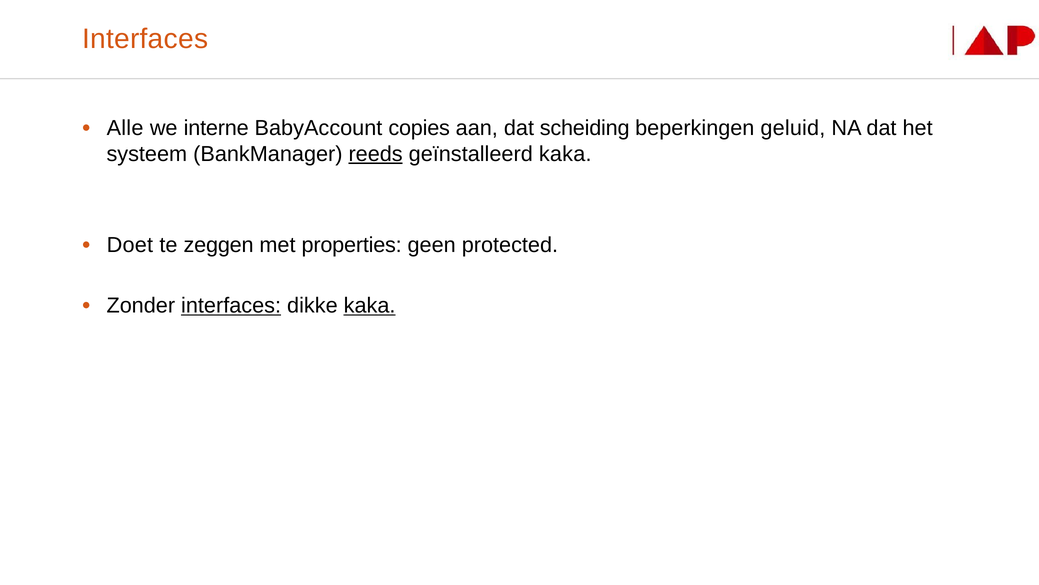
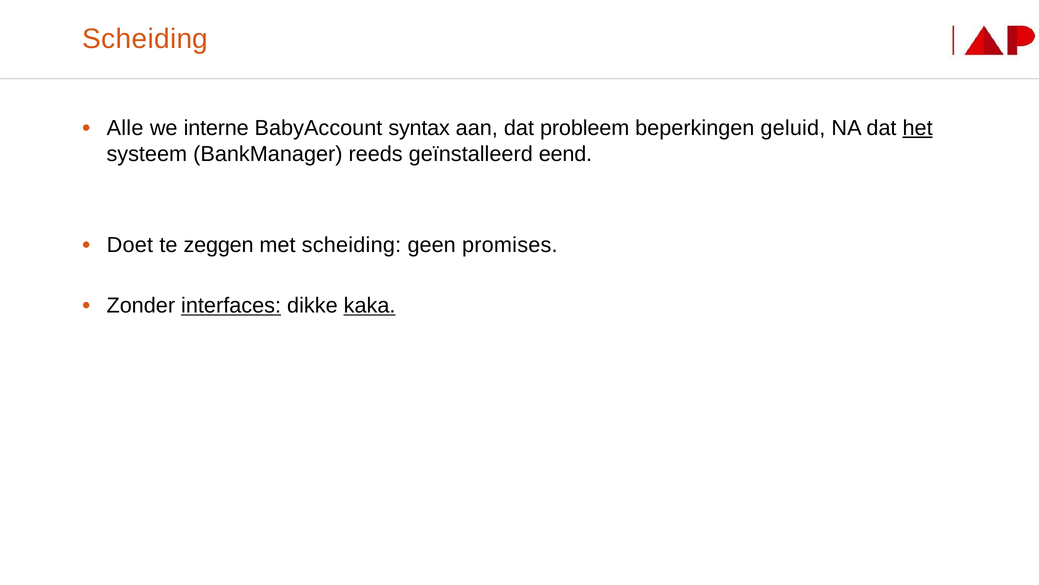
Interfaces at (145, 39): Interfaces -> Scheiding
copies: copies -> syntax
scheiding: scheiding -> probleem
het underline: none -> present
reeds underline: present -> none
geïnstalleerd kaka: kaka -> eend
met properties: properties -> scheiding
protected: protected -> promises
